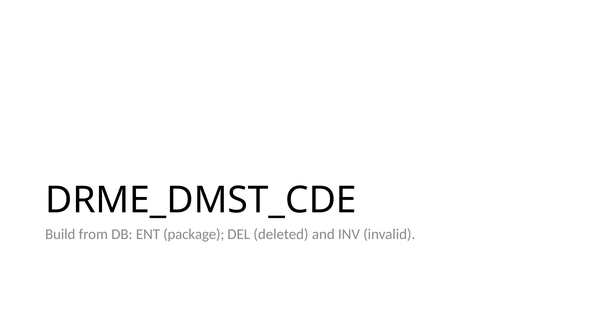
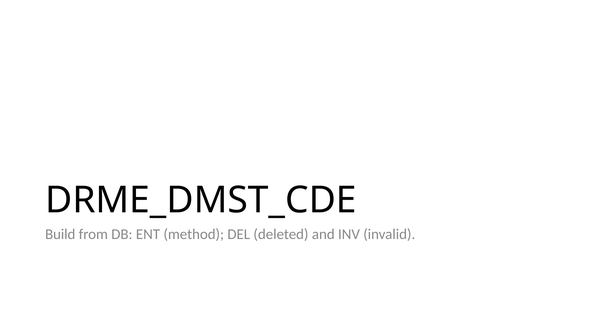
package: package -> method
